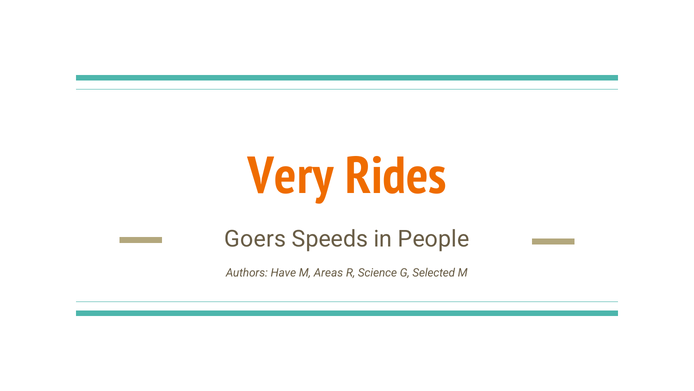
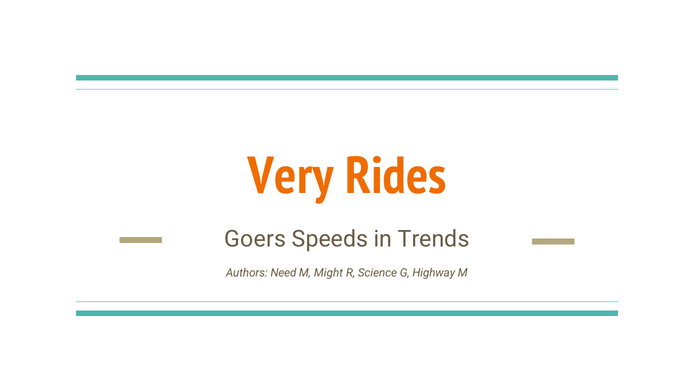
People: People -> Trends
Have: Have -> Need
Areas: Areas -> Might
Selected: Selected -> Highway
